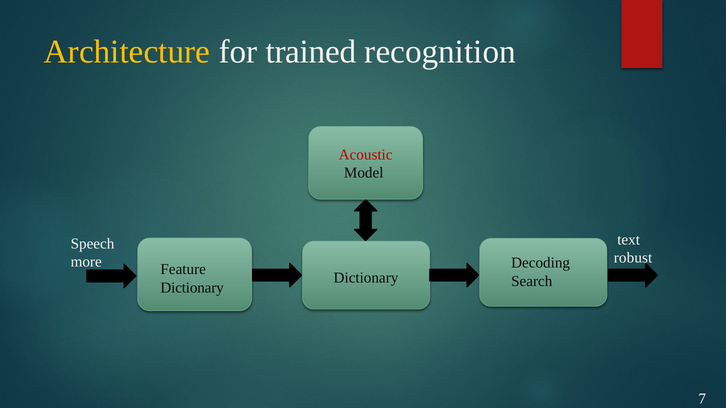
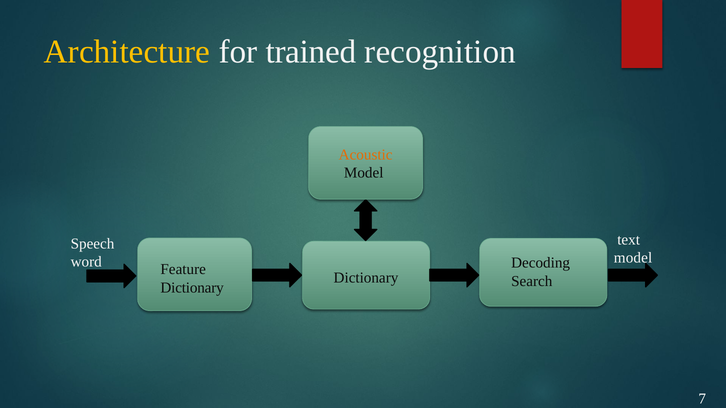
Acoustic colour: red -> orange
robust at (633, 258): robust -> model
more: more -> word
